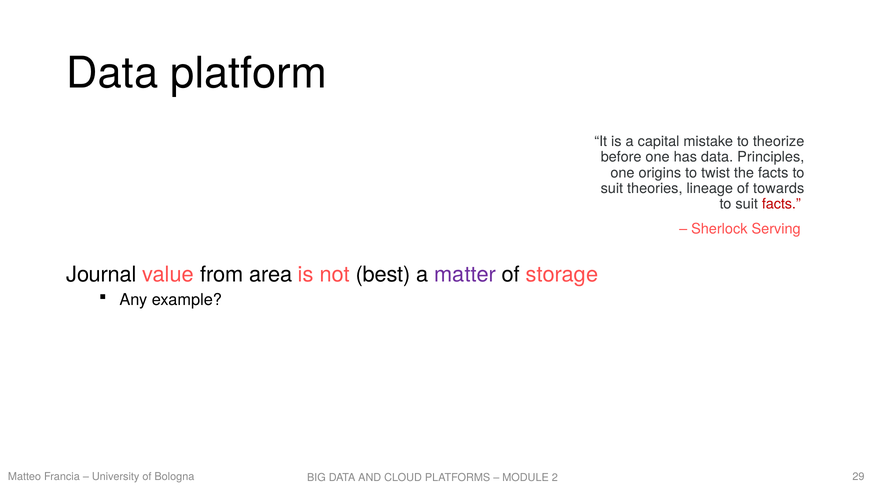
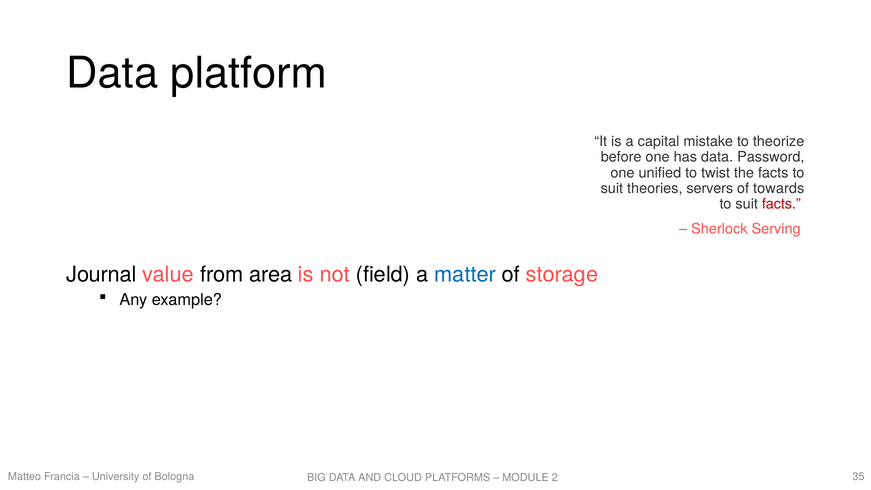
Principles: Principles -> Password
origins: origins -> unified
lineage: lineage -> servers
best: best -> field
matter colour: purple -> blue
29: 29 -> 35
